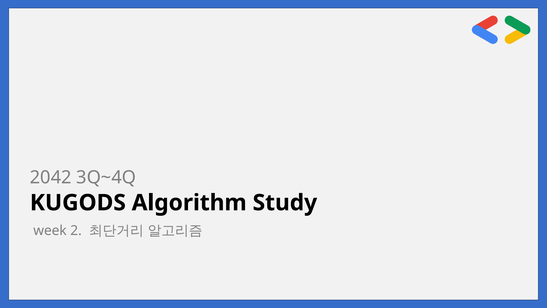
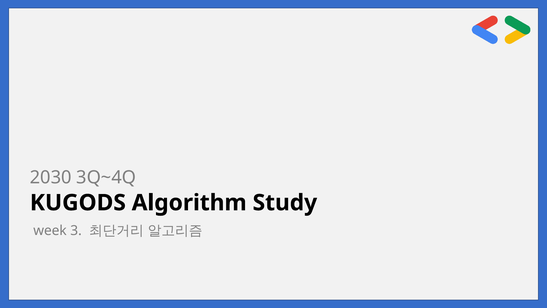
2042: 2042 -> 2030
2: 2 -> 3
